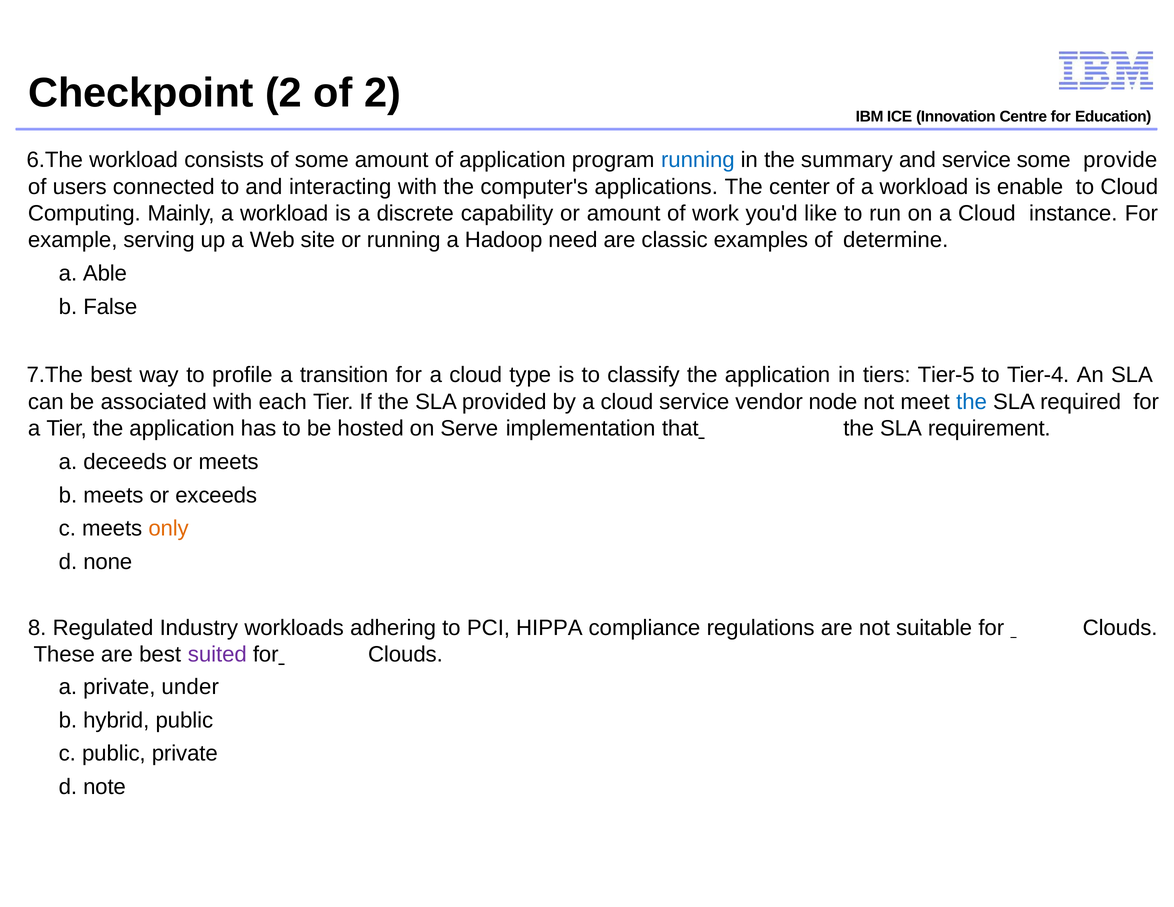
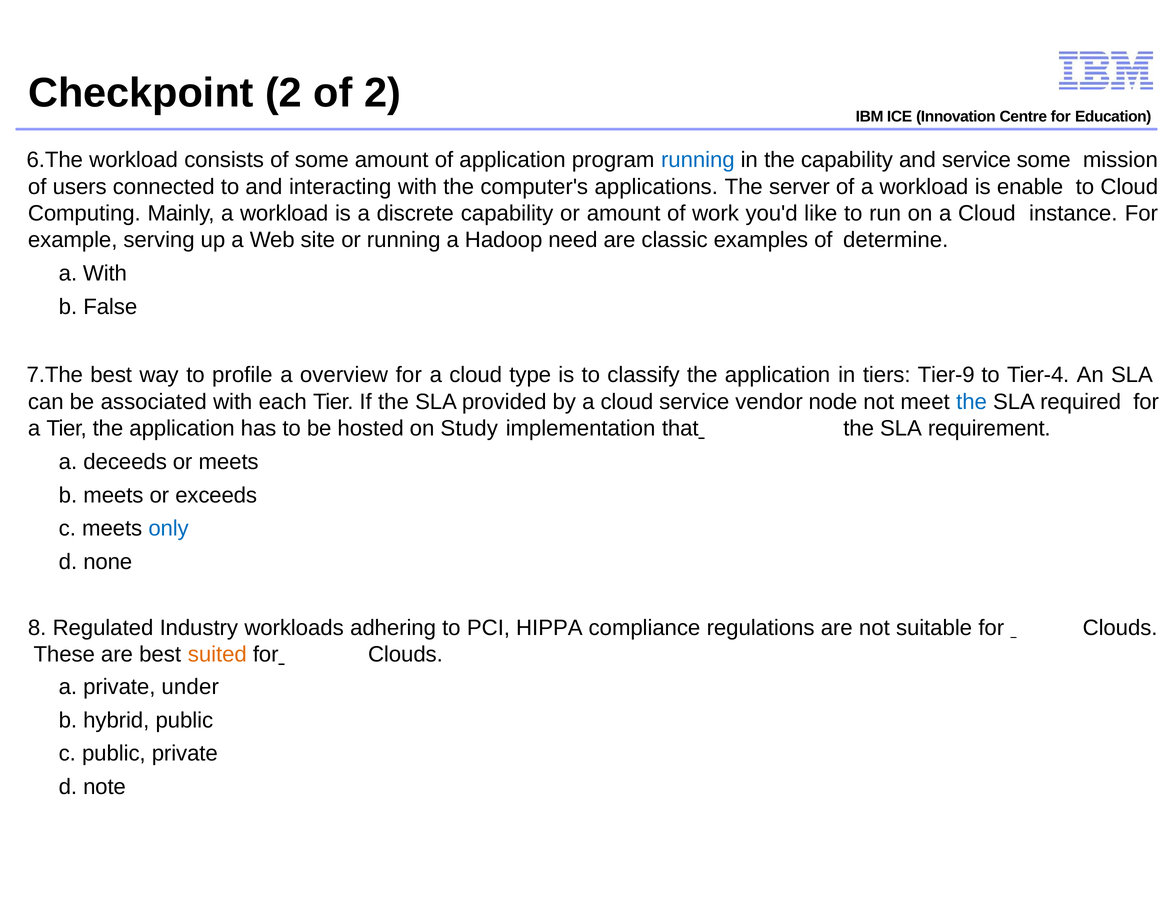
the summary: summary -> capability
provide: provide -> mission
center: center -> server
a Able: Able -> With
transition: transition -> overview
Tier-5: Tier-5 -> Tier-9
Serve: Serve -> Study
only colour: orange -> blue
suited colour: purple -> orange
